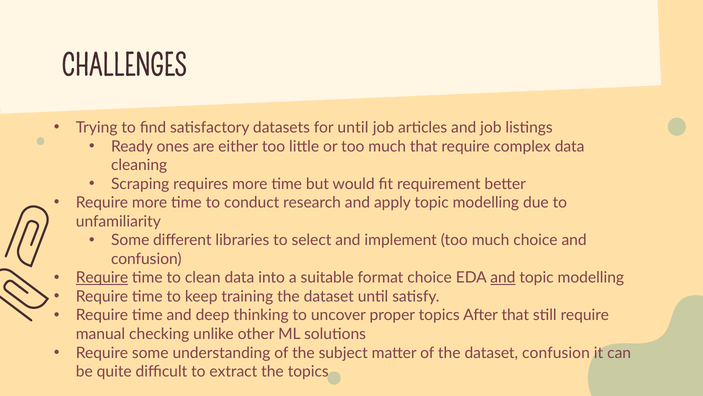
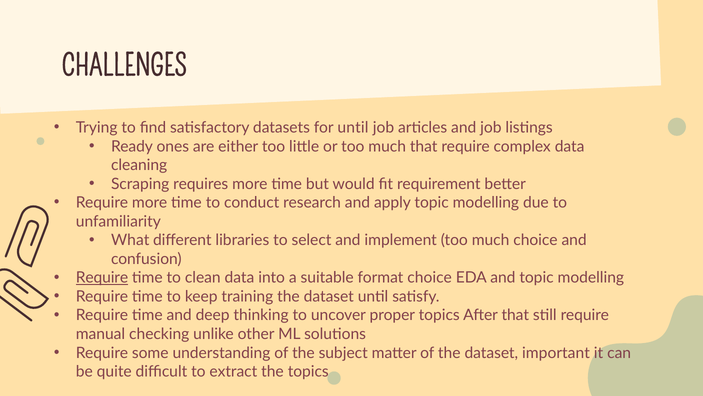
Some at (130, 240): Some -> What
and at (503, 277) underline: present -> none
dataset confusion: confusion -> important
